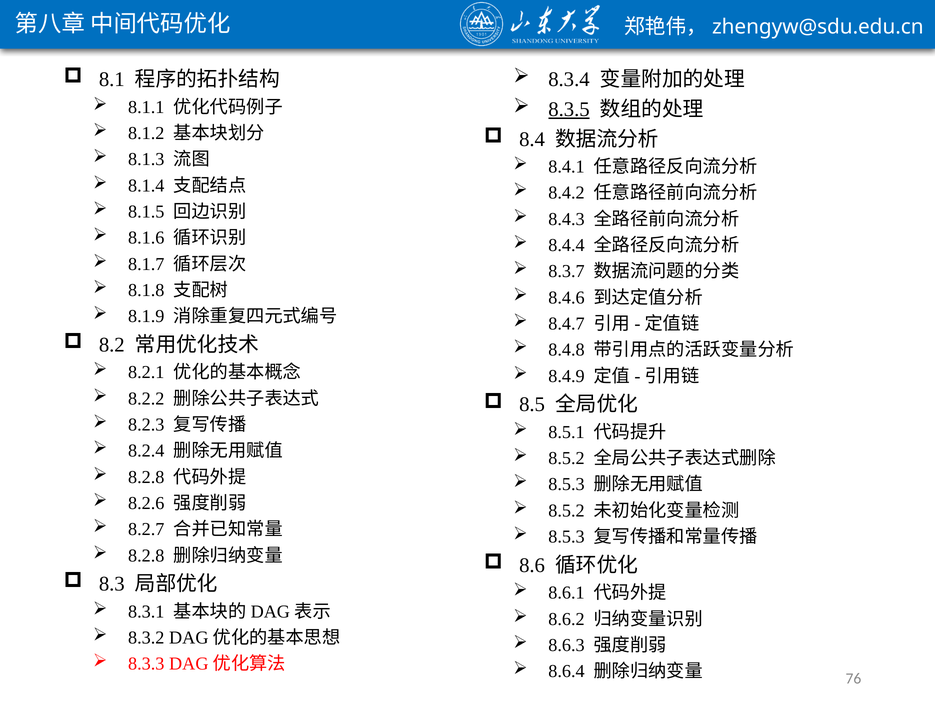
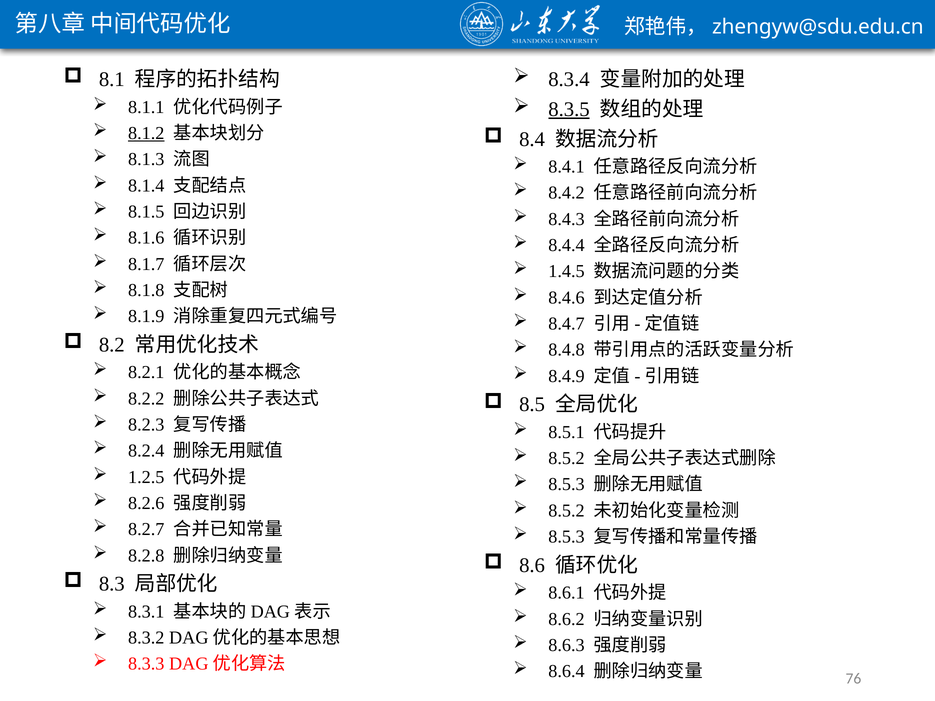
8.1.2 underline: none -> present
8.3.7: 8.3.7 -> 1.4.5
8.2.8 at (146, 477): 8.2.8 -> 1.2.5
